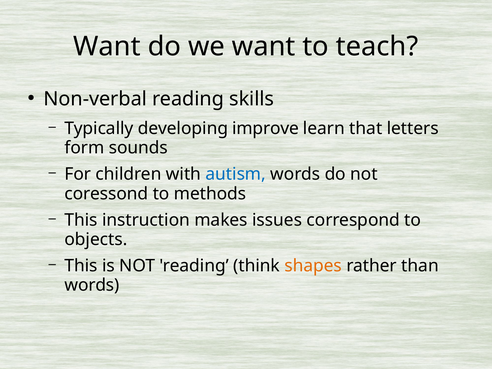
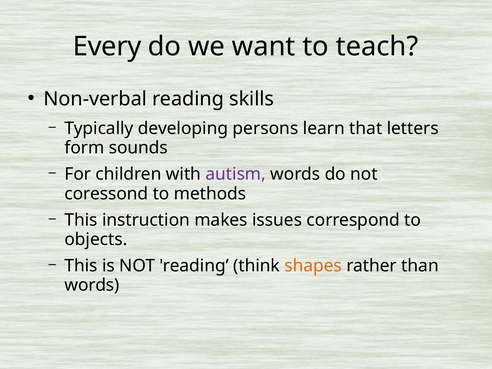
Want at (107, 47): Want -> Every
improve: improve -> persons
autism colour: blue -> purple
